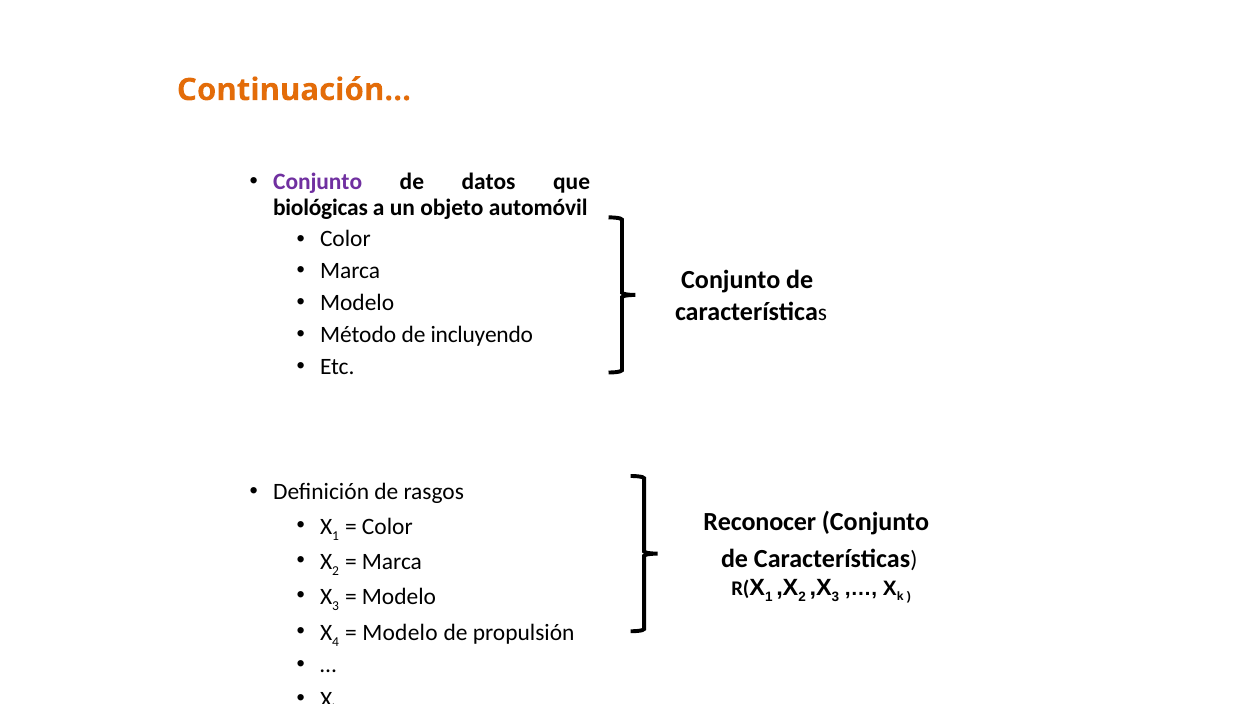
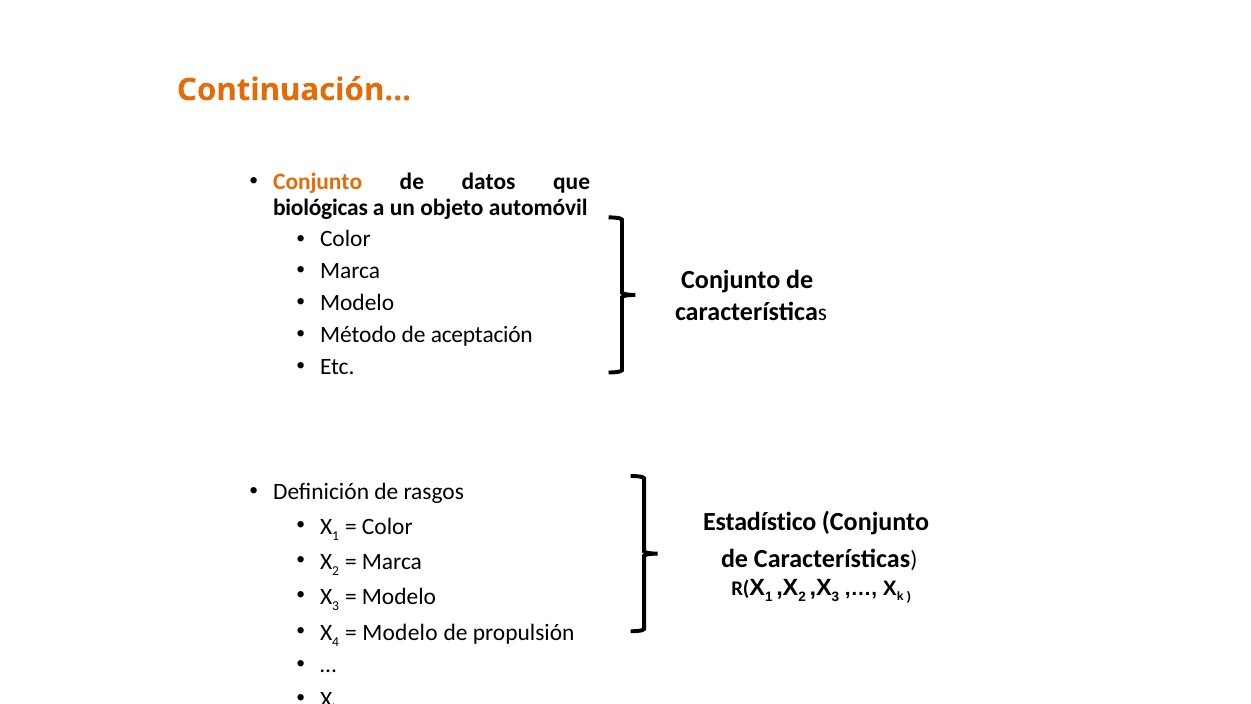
Conjunto at (318, 182) colour: purple -> orange
incluyendo: incluyendo -> aceptación
Reconocer: Reconocer -> Estadístico
